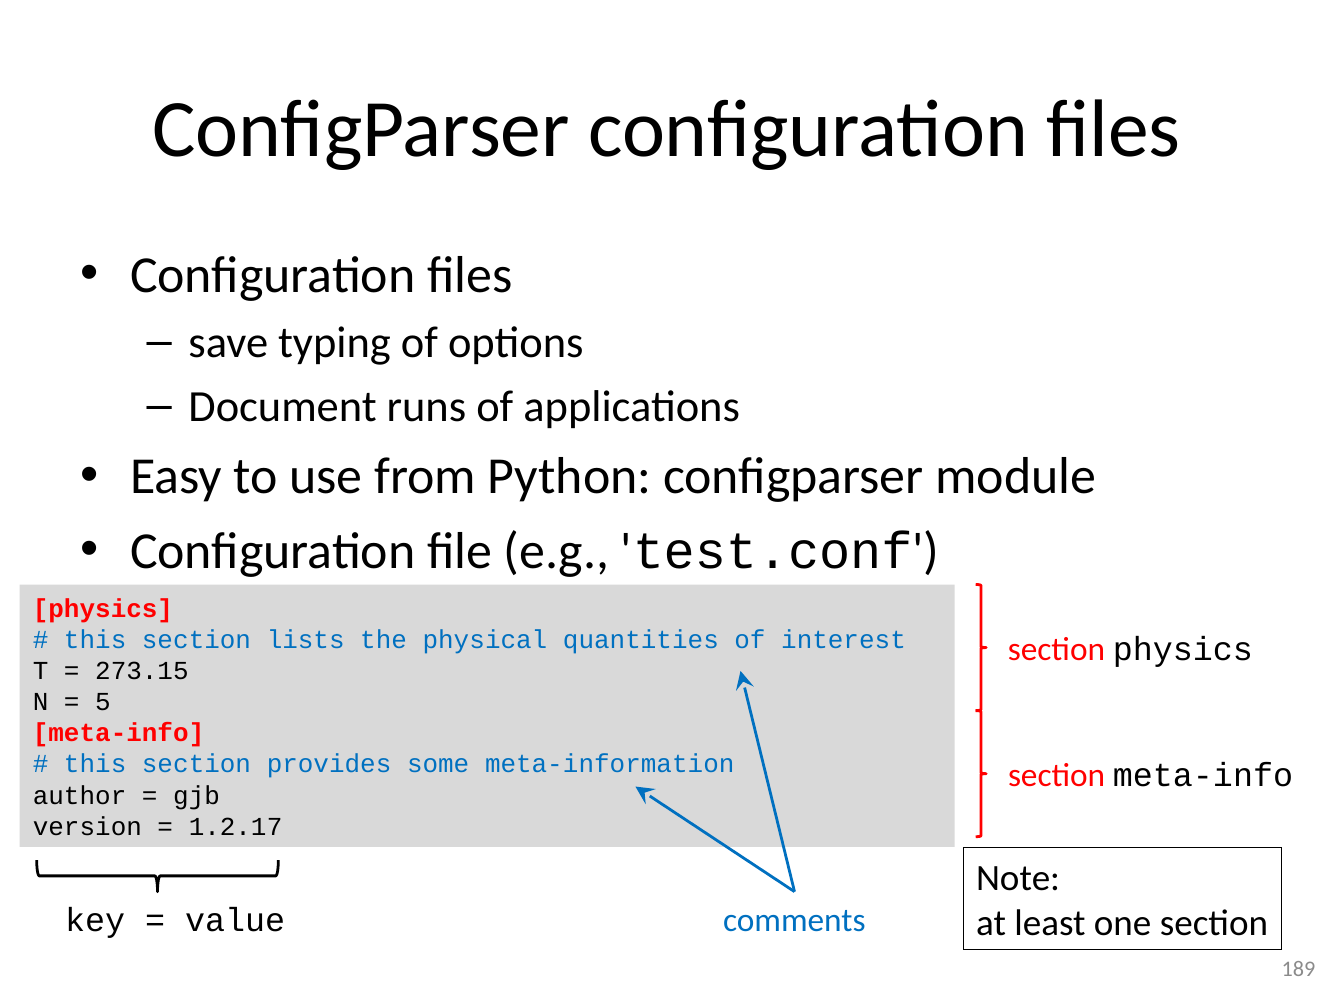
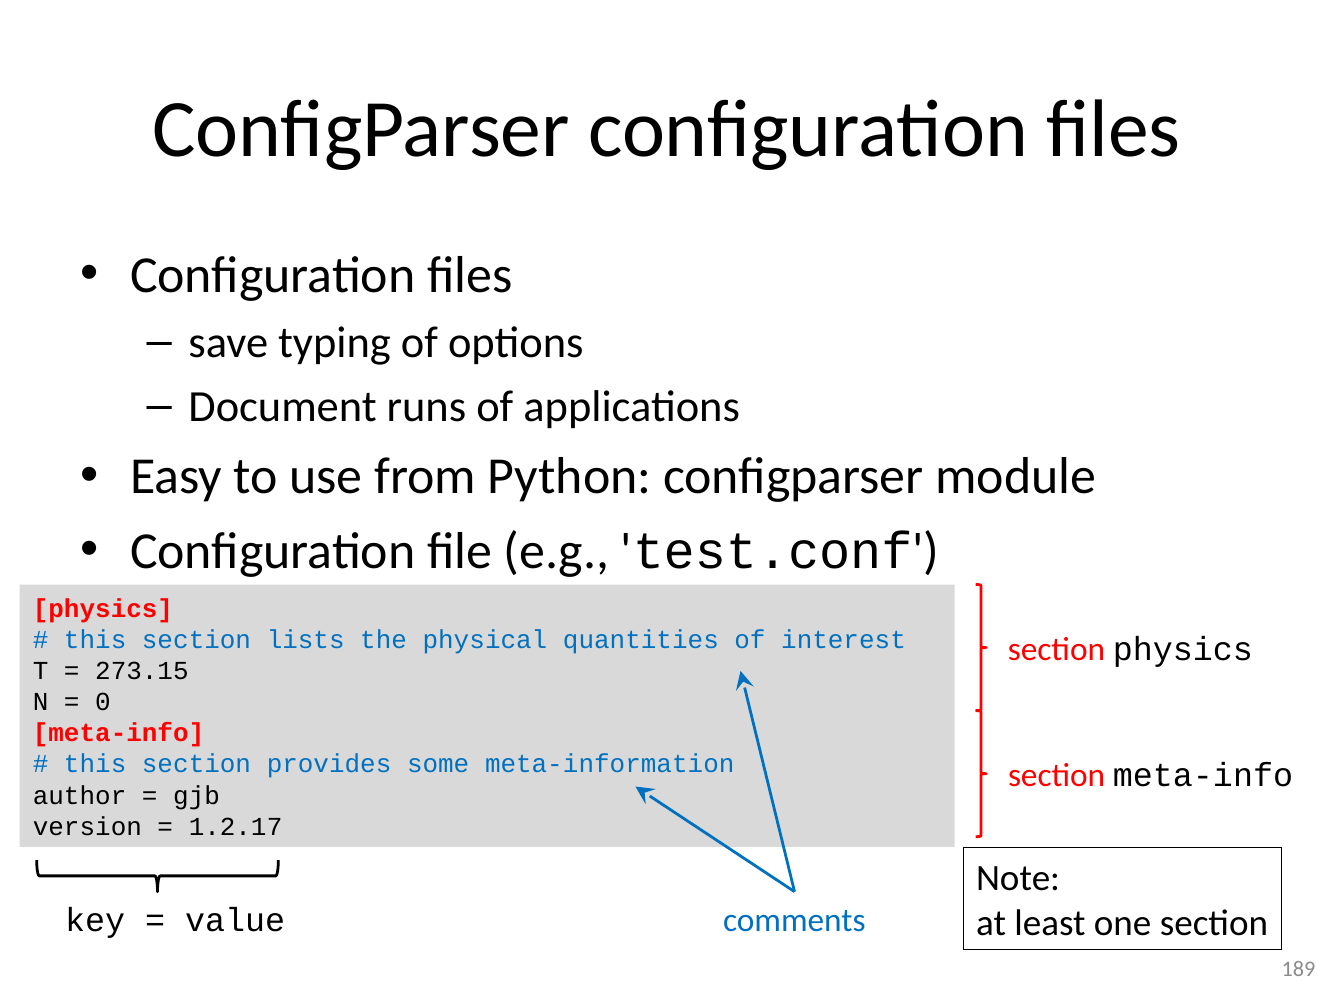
5: 5 -> 0
